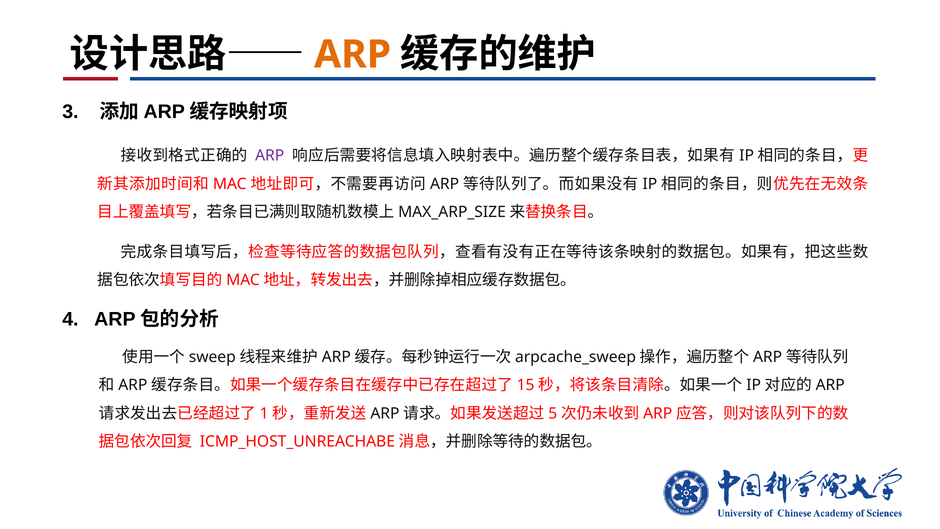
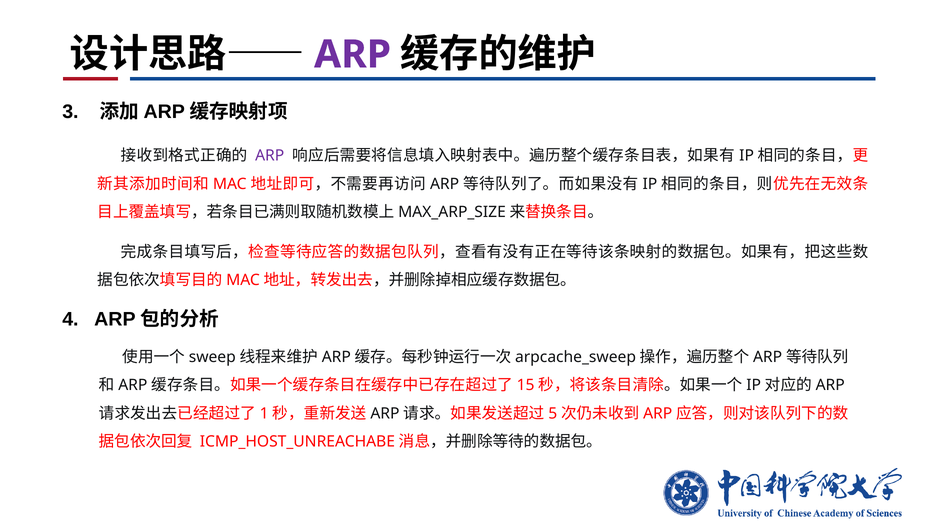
ARP at (353, 54) colour: orange -> purple
